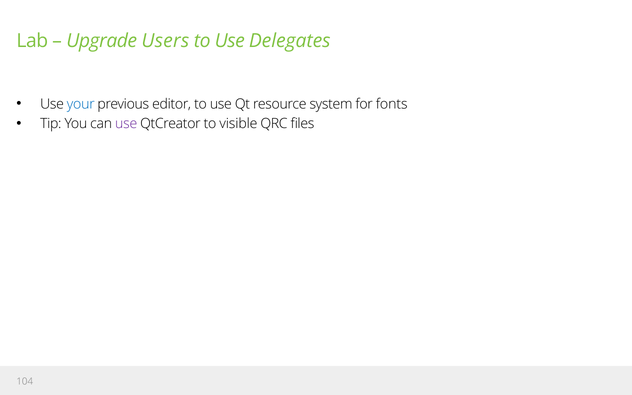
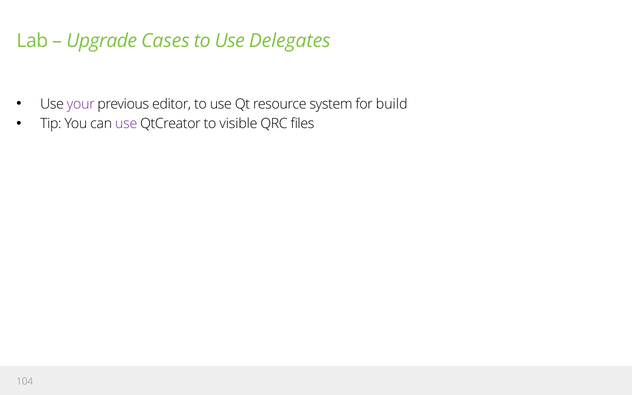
Users: Users -> Cases
your colour: blue -> purple
fonts: fonts -> build
